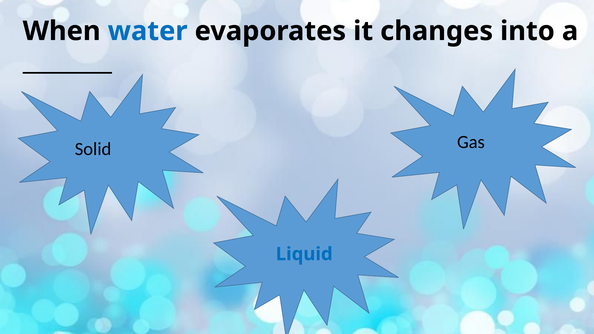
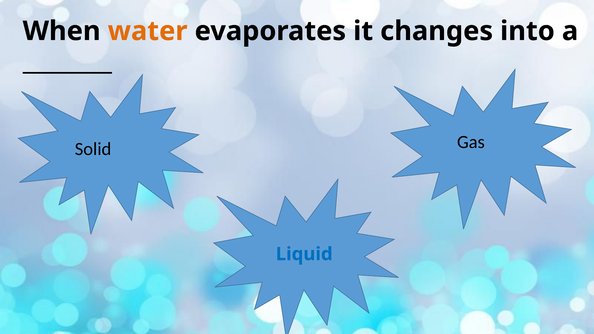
water colour: blue -> orange
